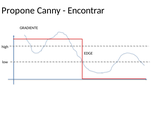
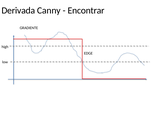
Propone: Propone -> Derivada
